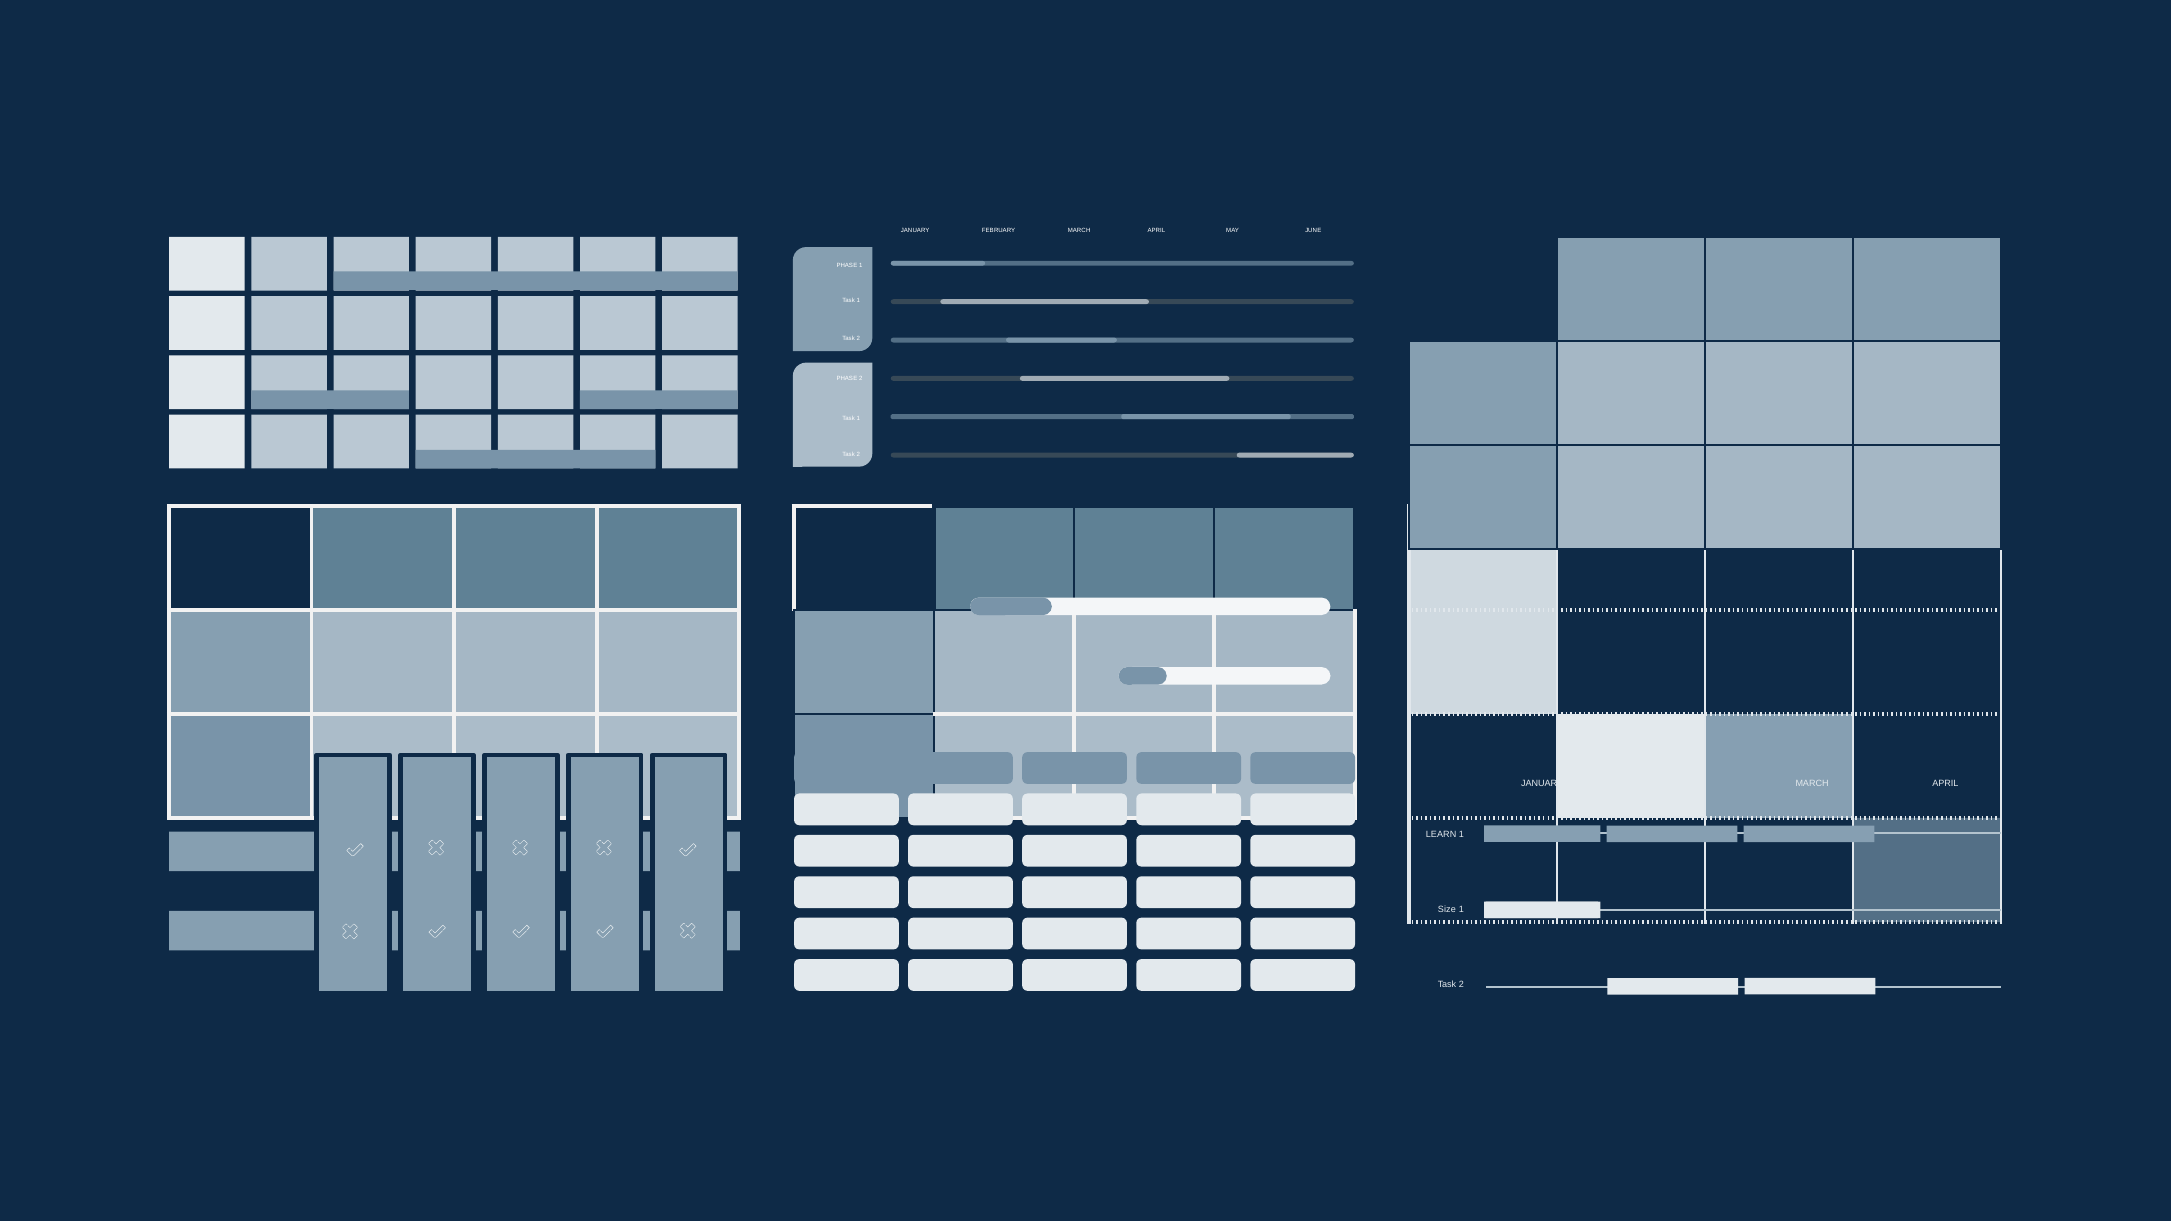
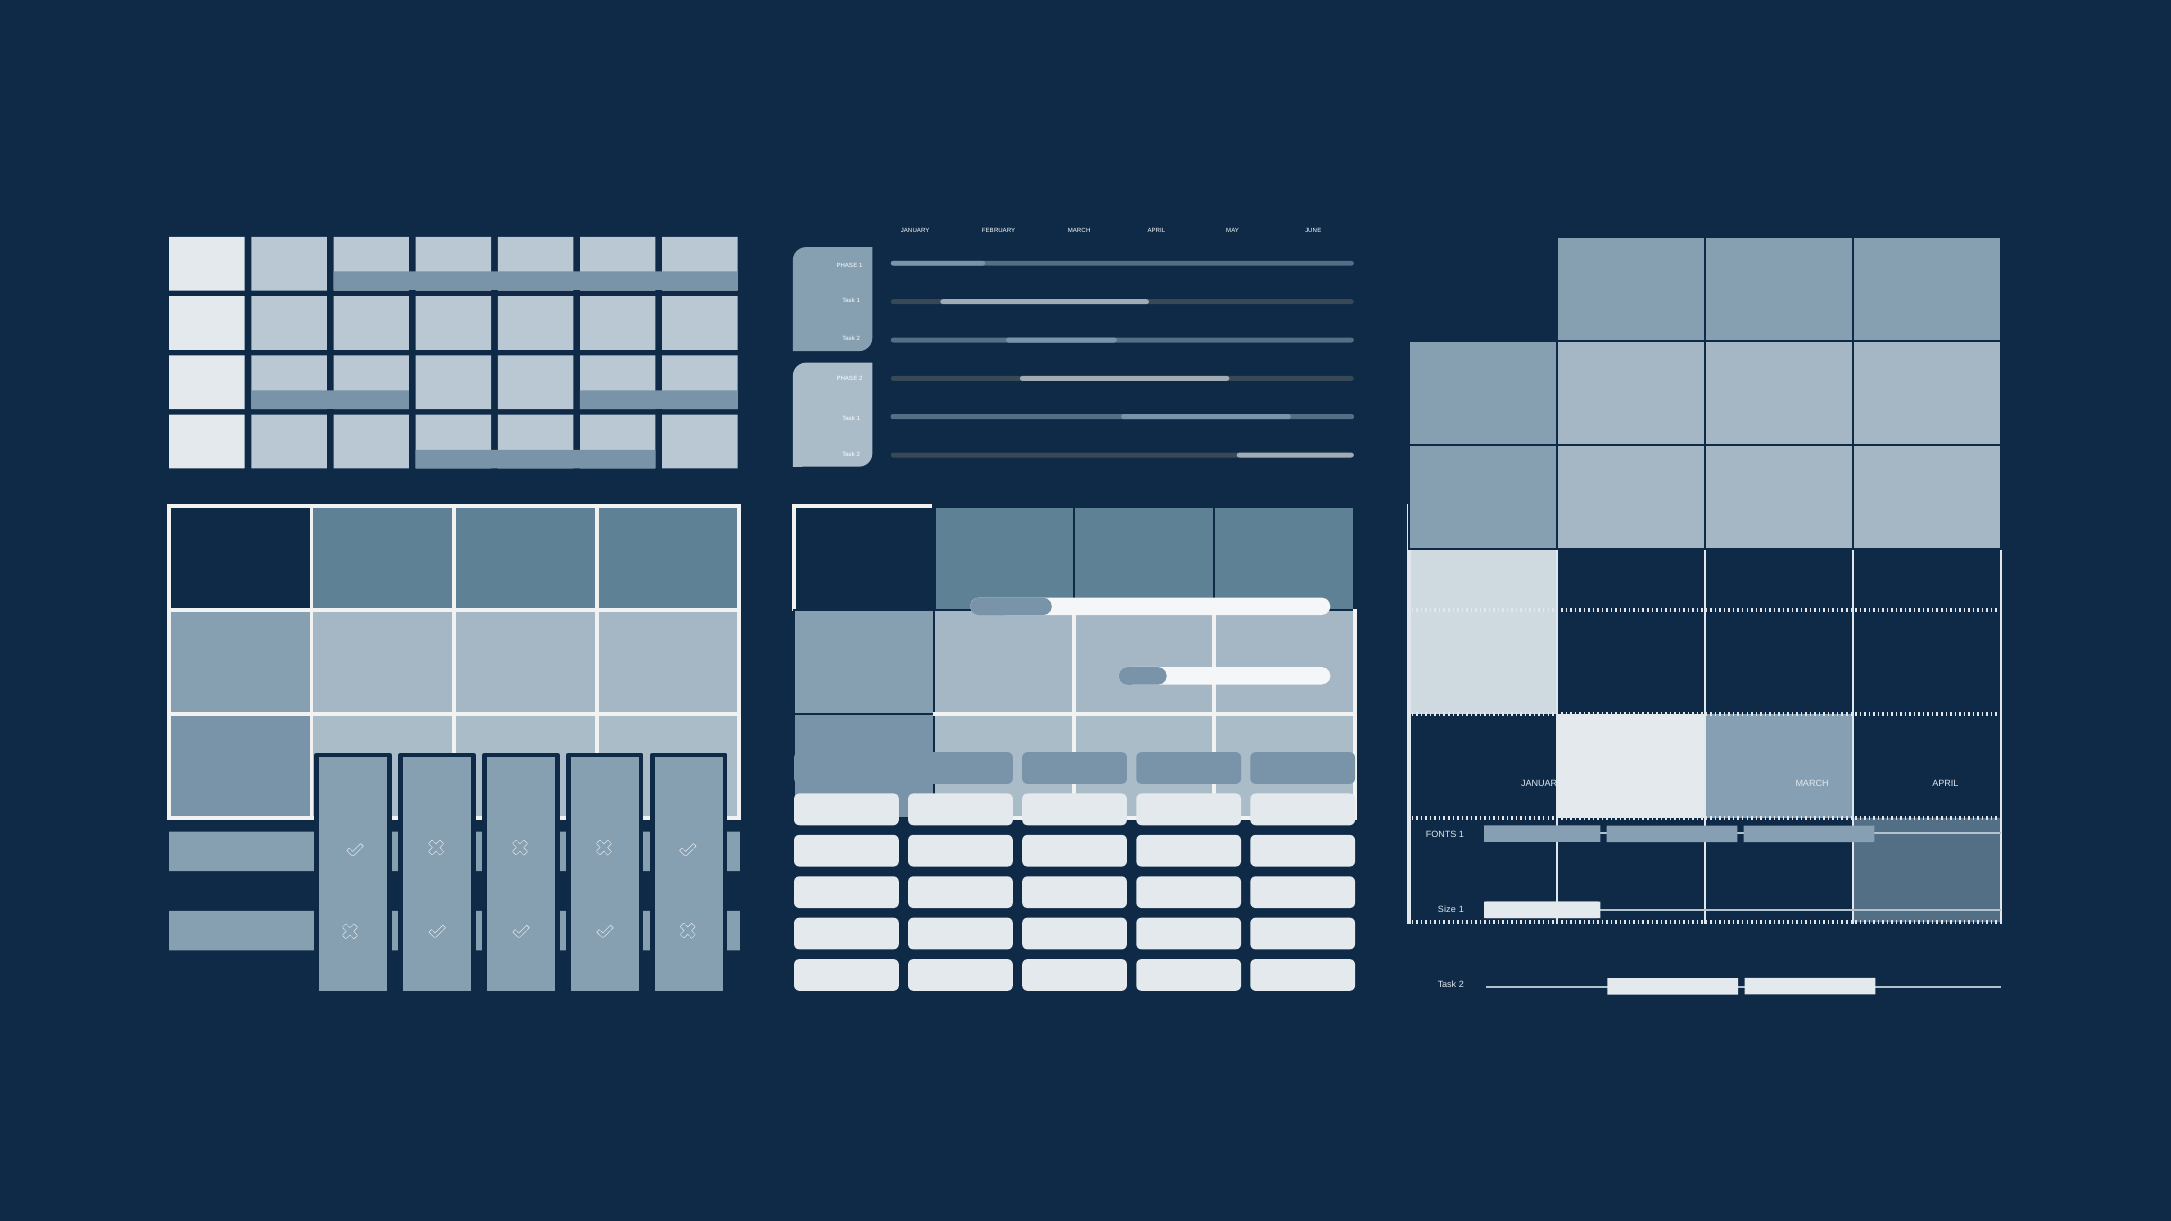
LEARN: LEARN -> FONTS
